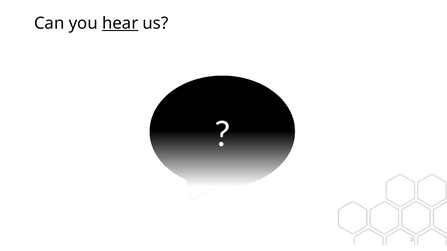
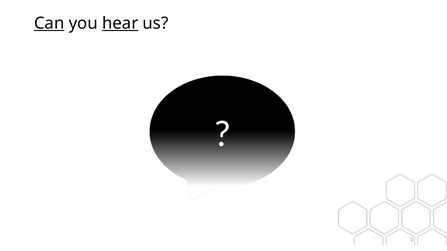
Can underline: none -> present
